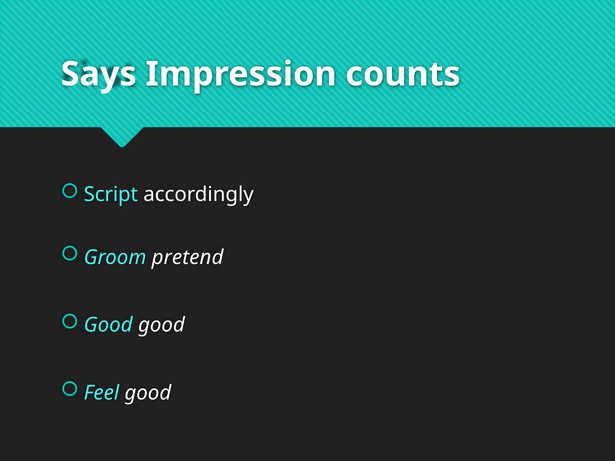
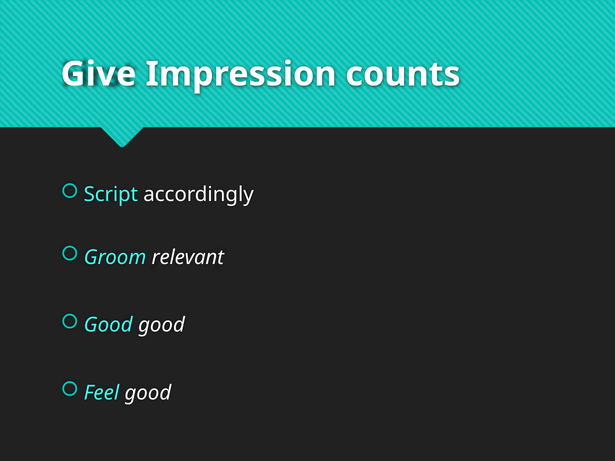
Says: Says -> Give
pretend: pretend -> relevant
